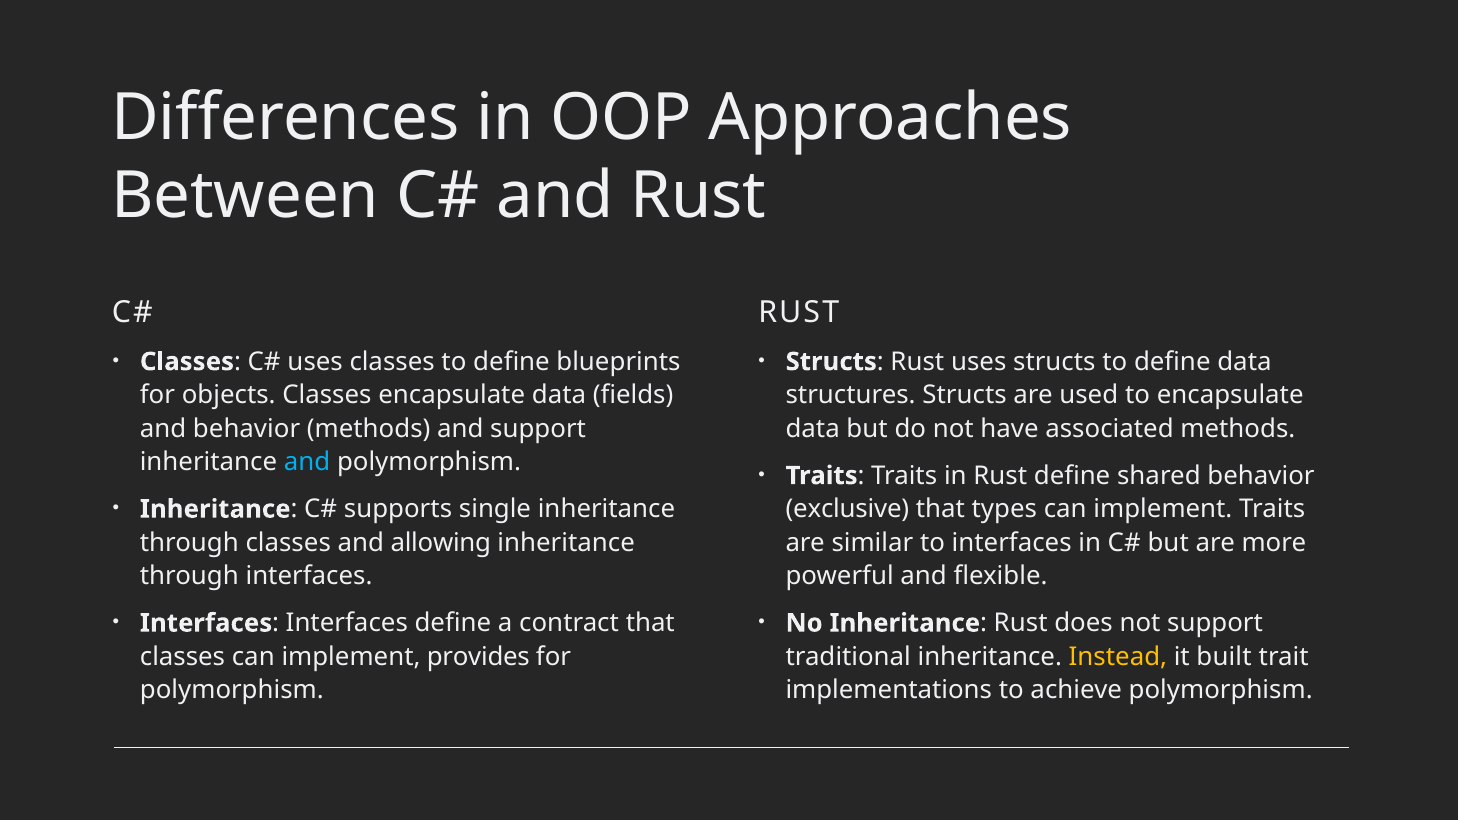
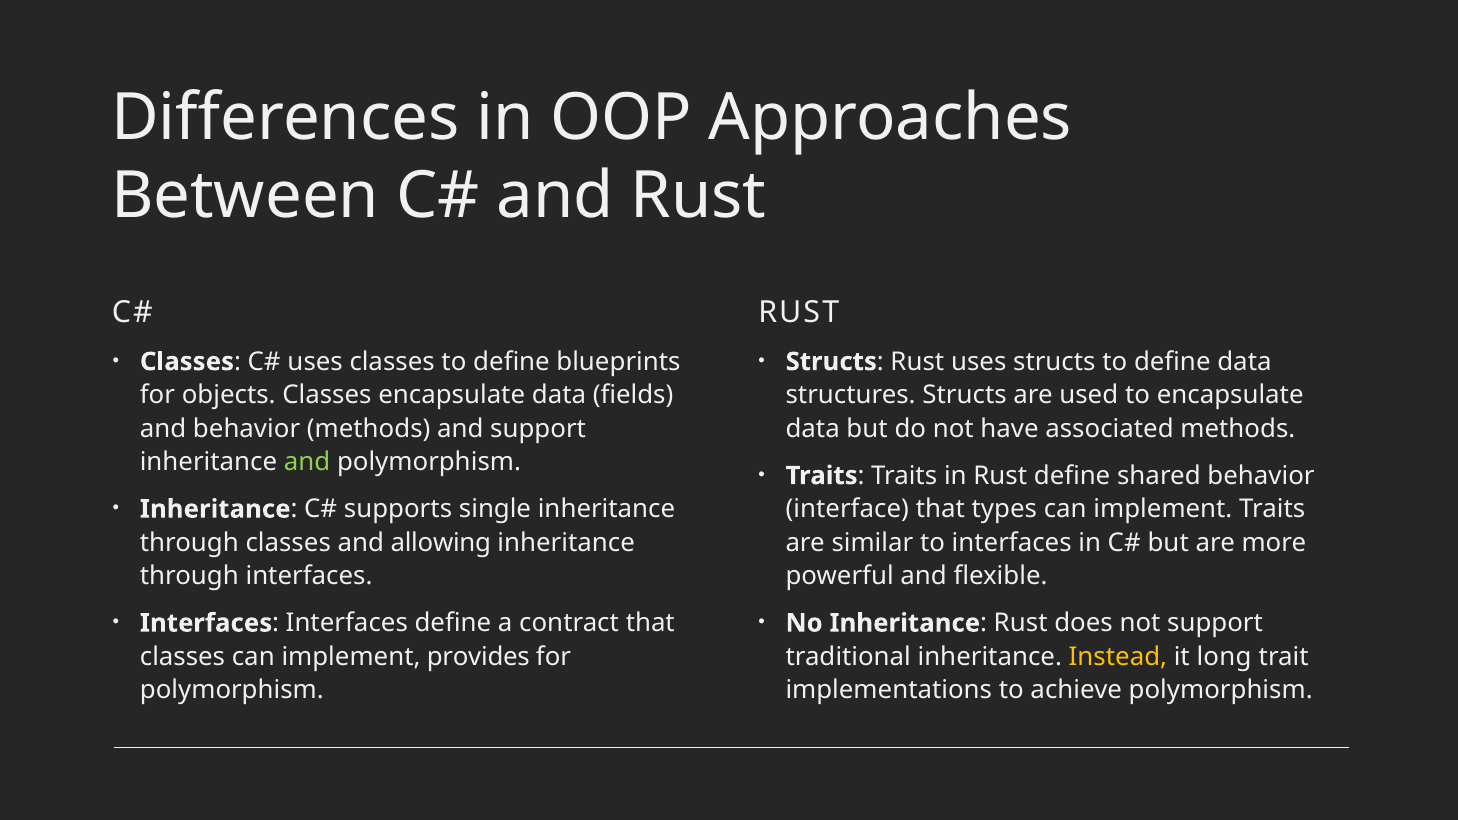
and at (307, 462) colour: light blue -> light green
exclusive: exclusive -> interface
built: built -> long
